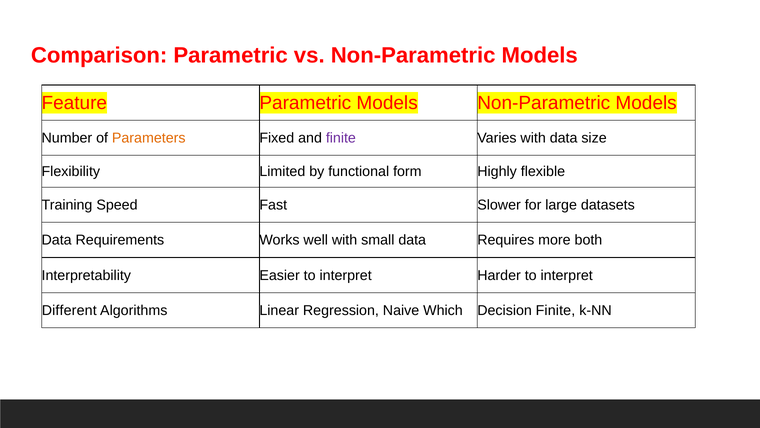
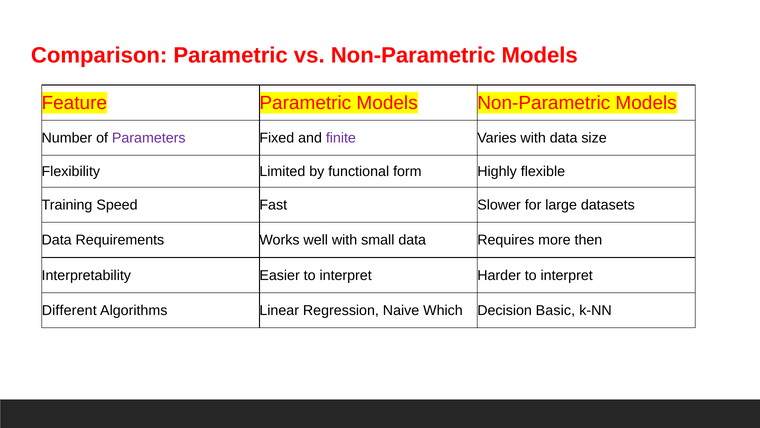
Parameters colour: orange -> purple
both: both -> then
Decision Finite: Finite -> Basic
